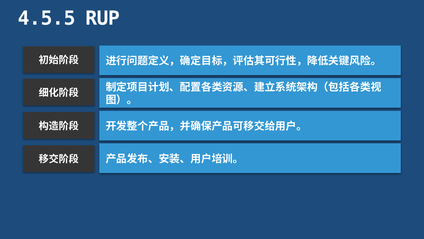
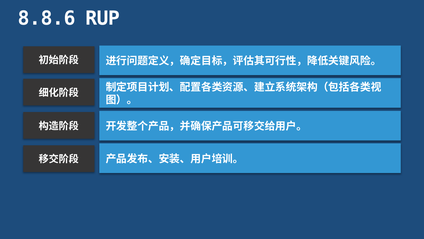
4.5.5: 4.5.5 -> 8.8.6
